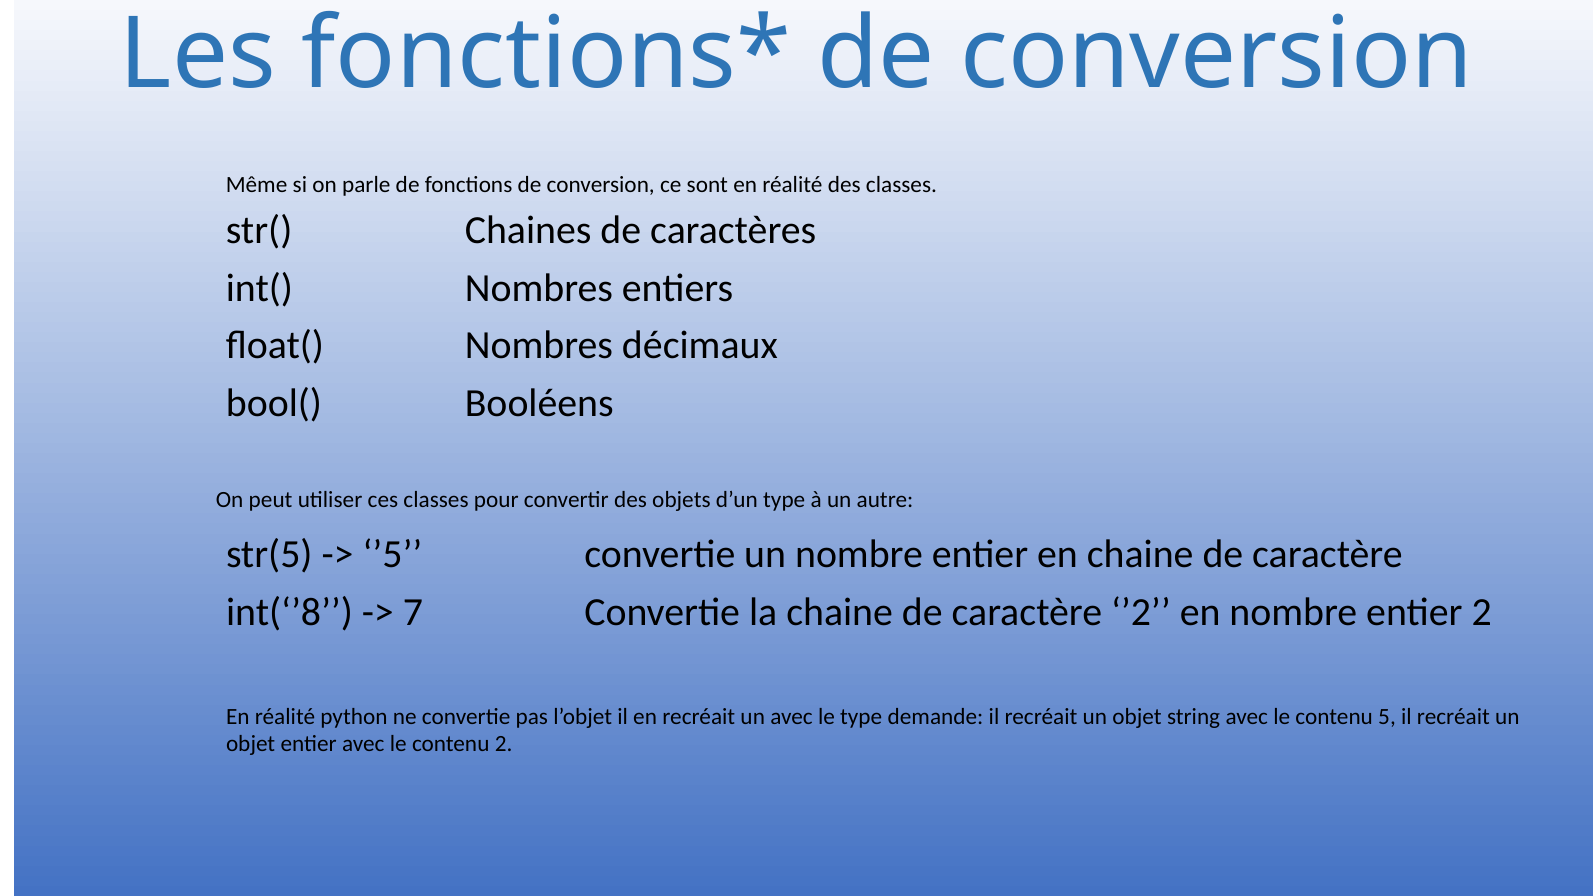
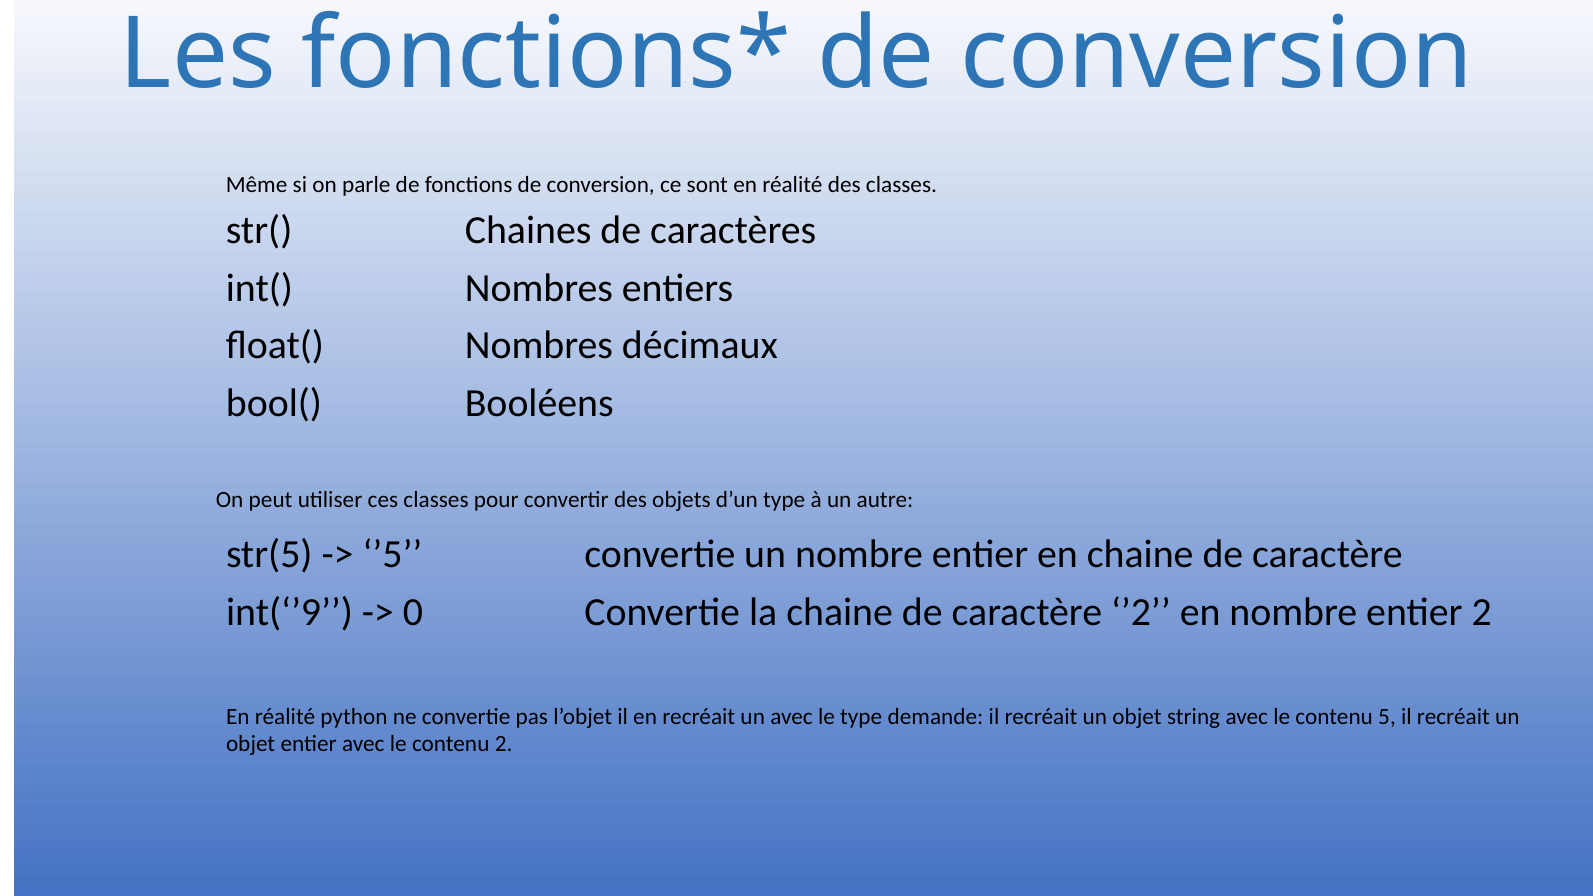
int(‘’8: int(‘’8 -> int(‘’9
7: 7 -> 0
